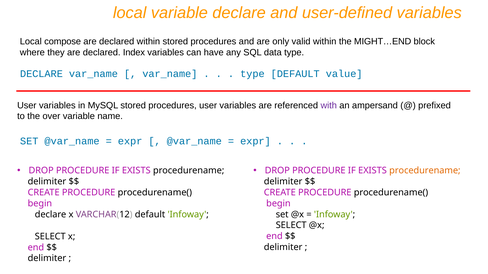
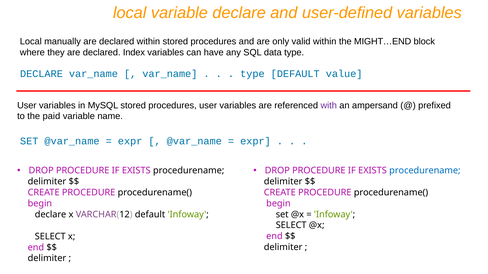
compose: compose -> manually
over: over -> paid
procedurename at (425, 171) colour: orange -> blue
